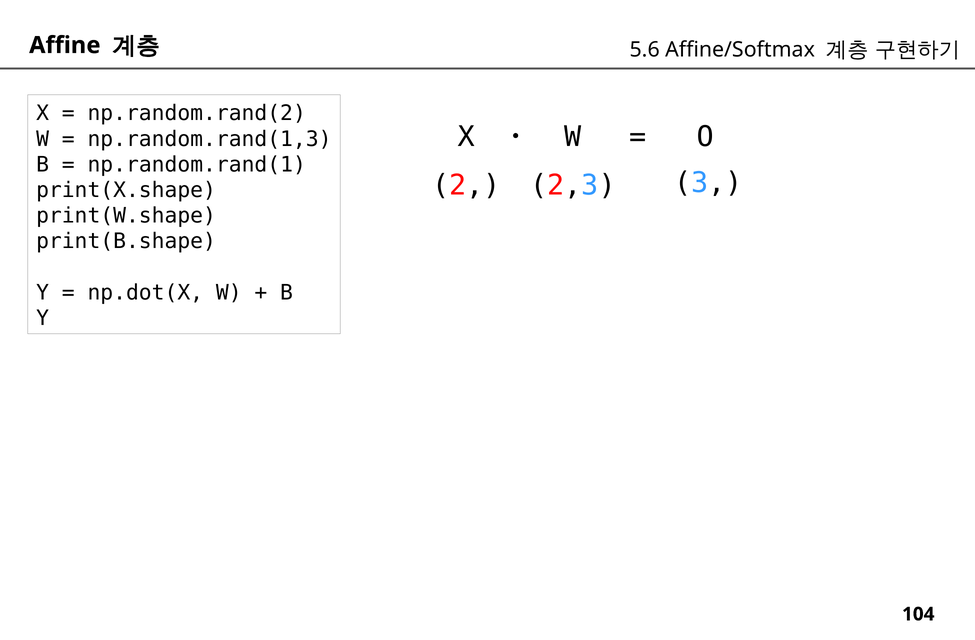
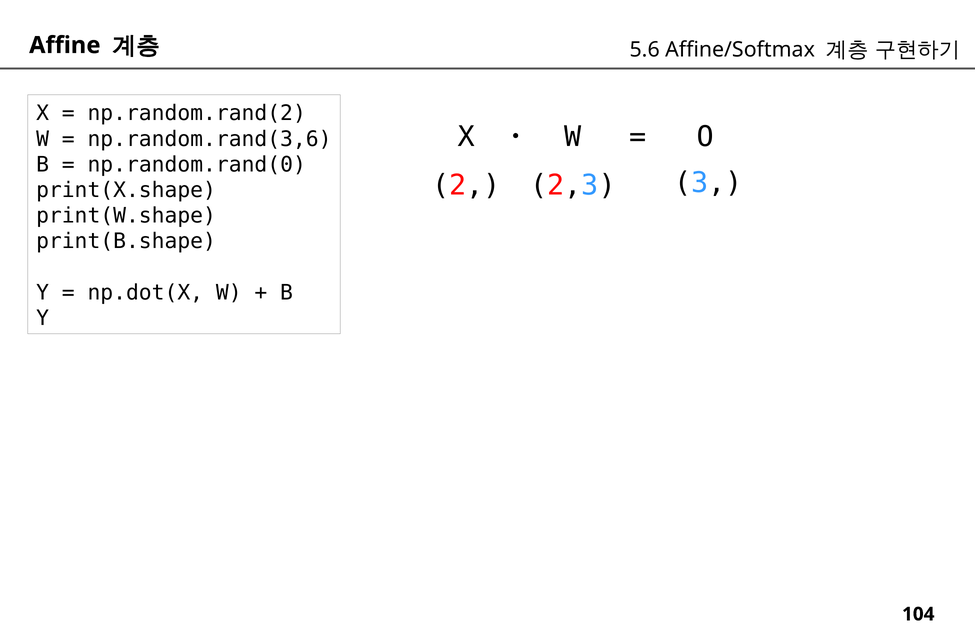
np.random.rand(1,3: np.random.rand(1,3 -> np.random.rand(3,6
np.random.rand(1: np.random.rand(1 -> np.random.rand(0
